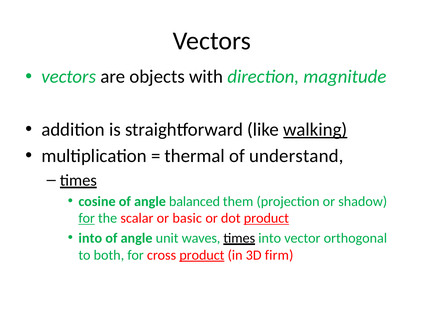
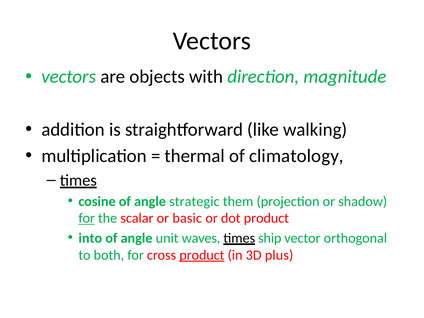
walking underline: present -> none
understand: understand -> climatology
balanced: balanced -> strategic
product at (266, 218) underline: present -> none
times into: into -> ship
firm: firm -> plus
